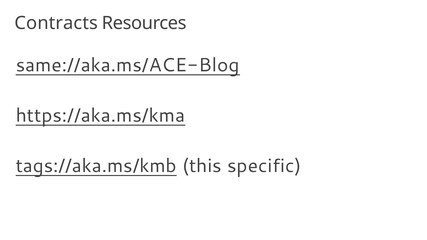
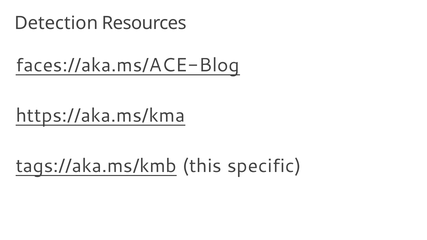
Contracts: Contracts -> Detection
same://aka.ms/ACE-Blog: same://aka.ms/ACE-Blog -> faces://aka.ms/ACE-Blog
